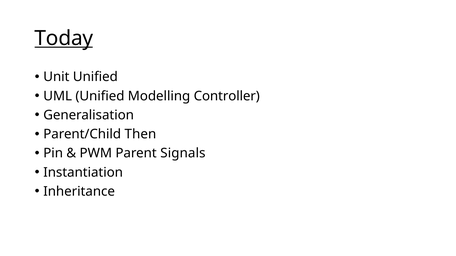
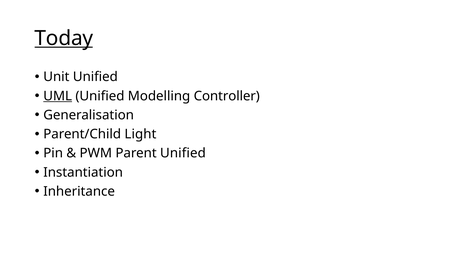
UML underline: none -> present
Then: Then -> Light
Parent Signals: Signals -> Unified
